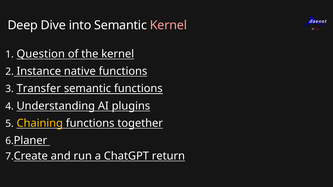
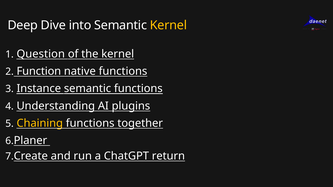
Kernel at (168, 25) colour: pink -> yellow
Instance: Instance -> Function
Transfer: Transfer -> Instance
